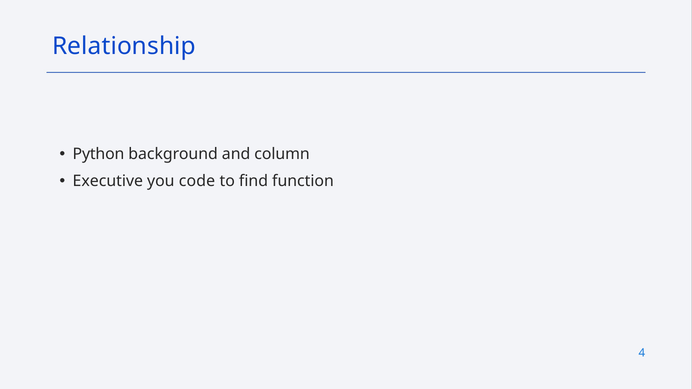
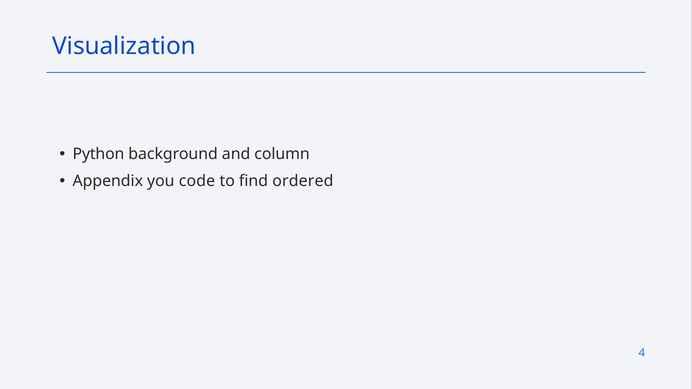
Relationship: Relationship -> Visualization
Executive: Executive -> Appendix
function: function -> ordered
